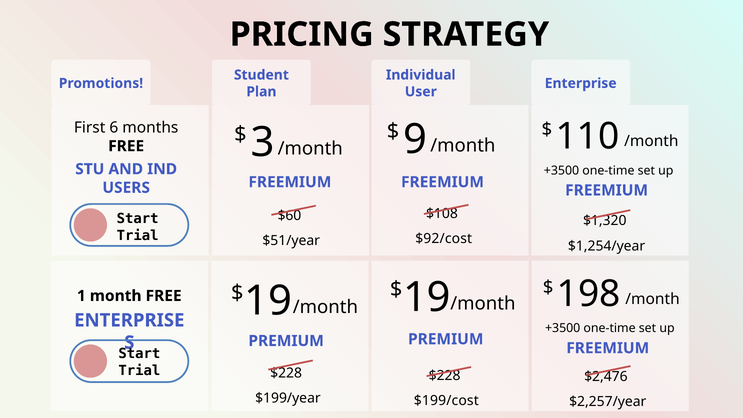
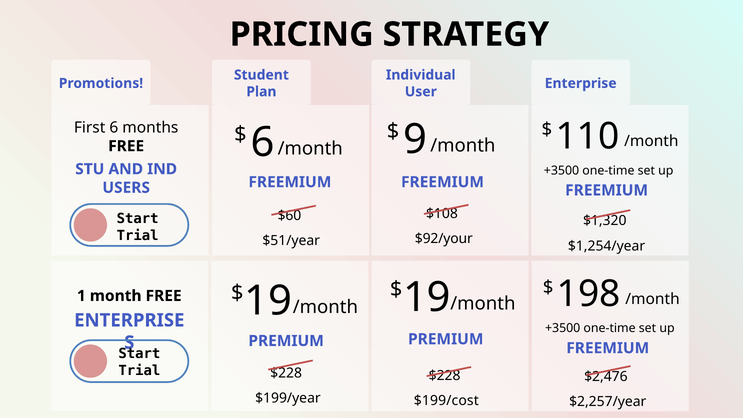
3 at (263, 142): 3 -> 6
$92/cost: $92/cost -> $92/your
